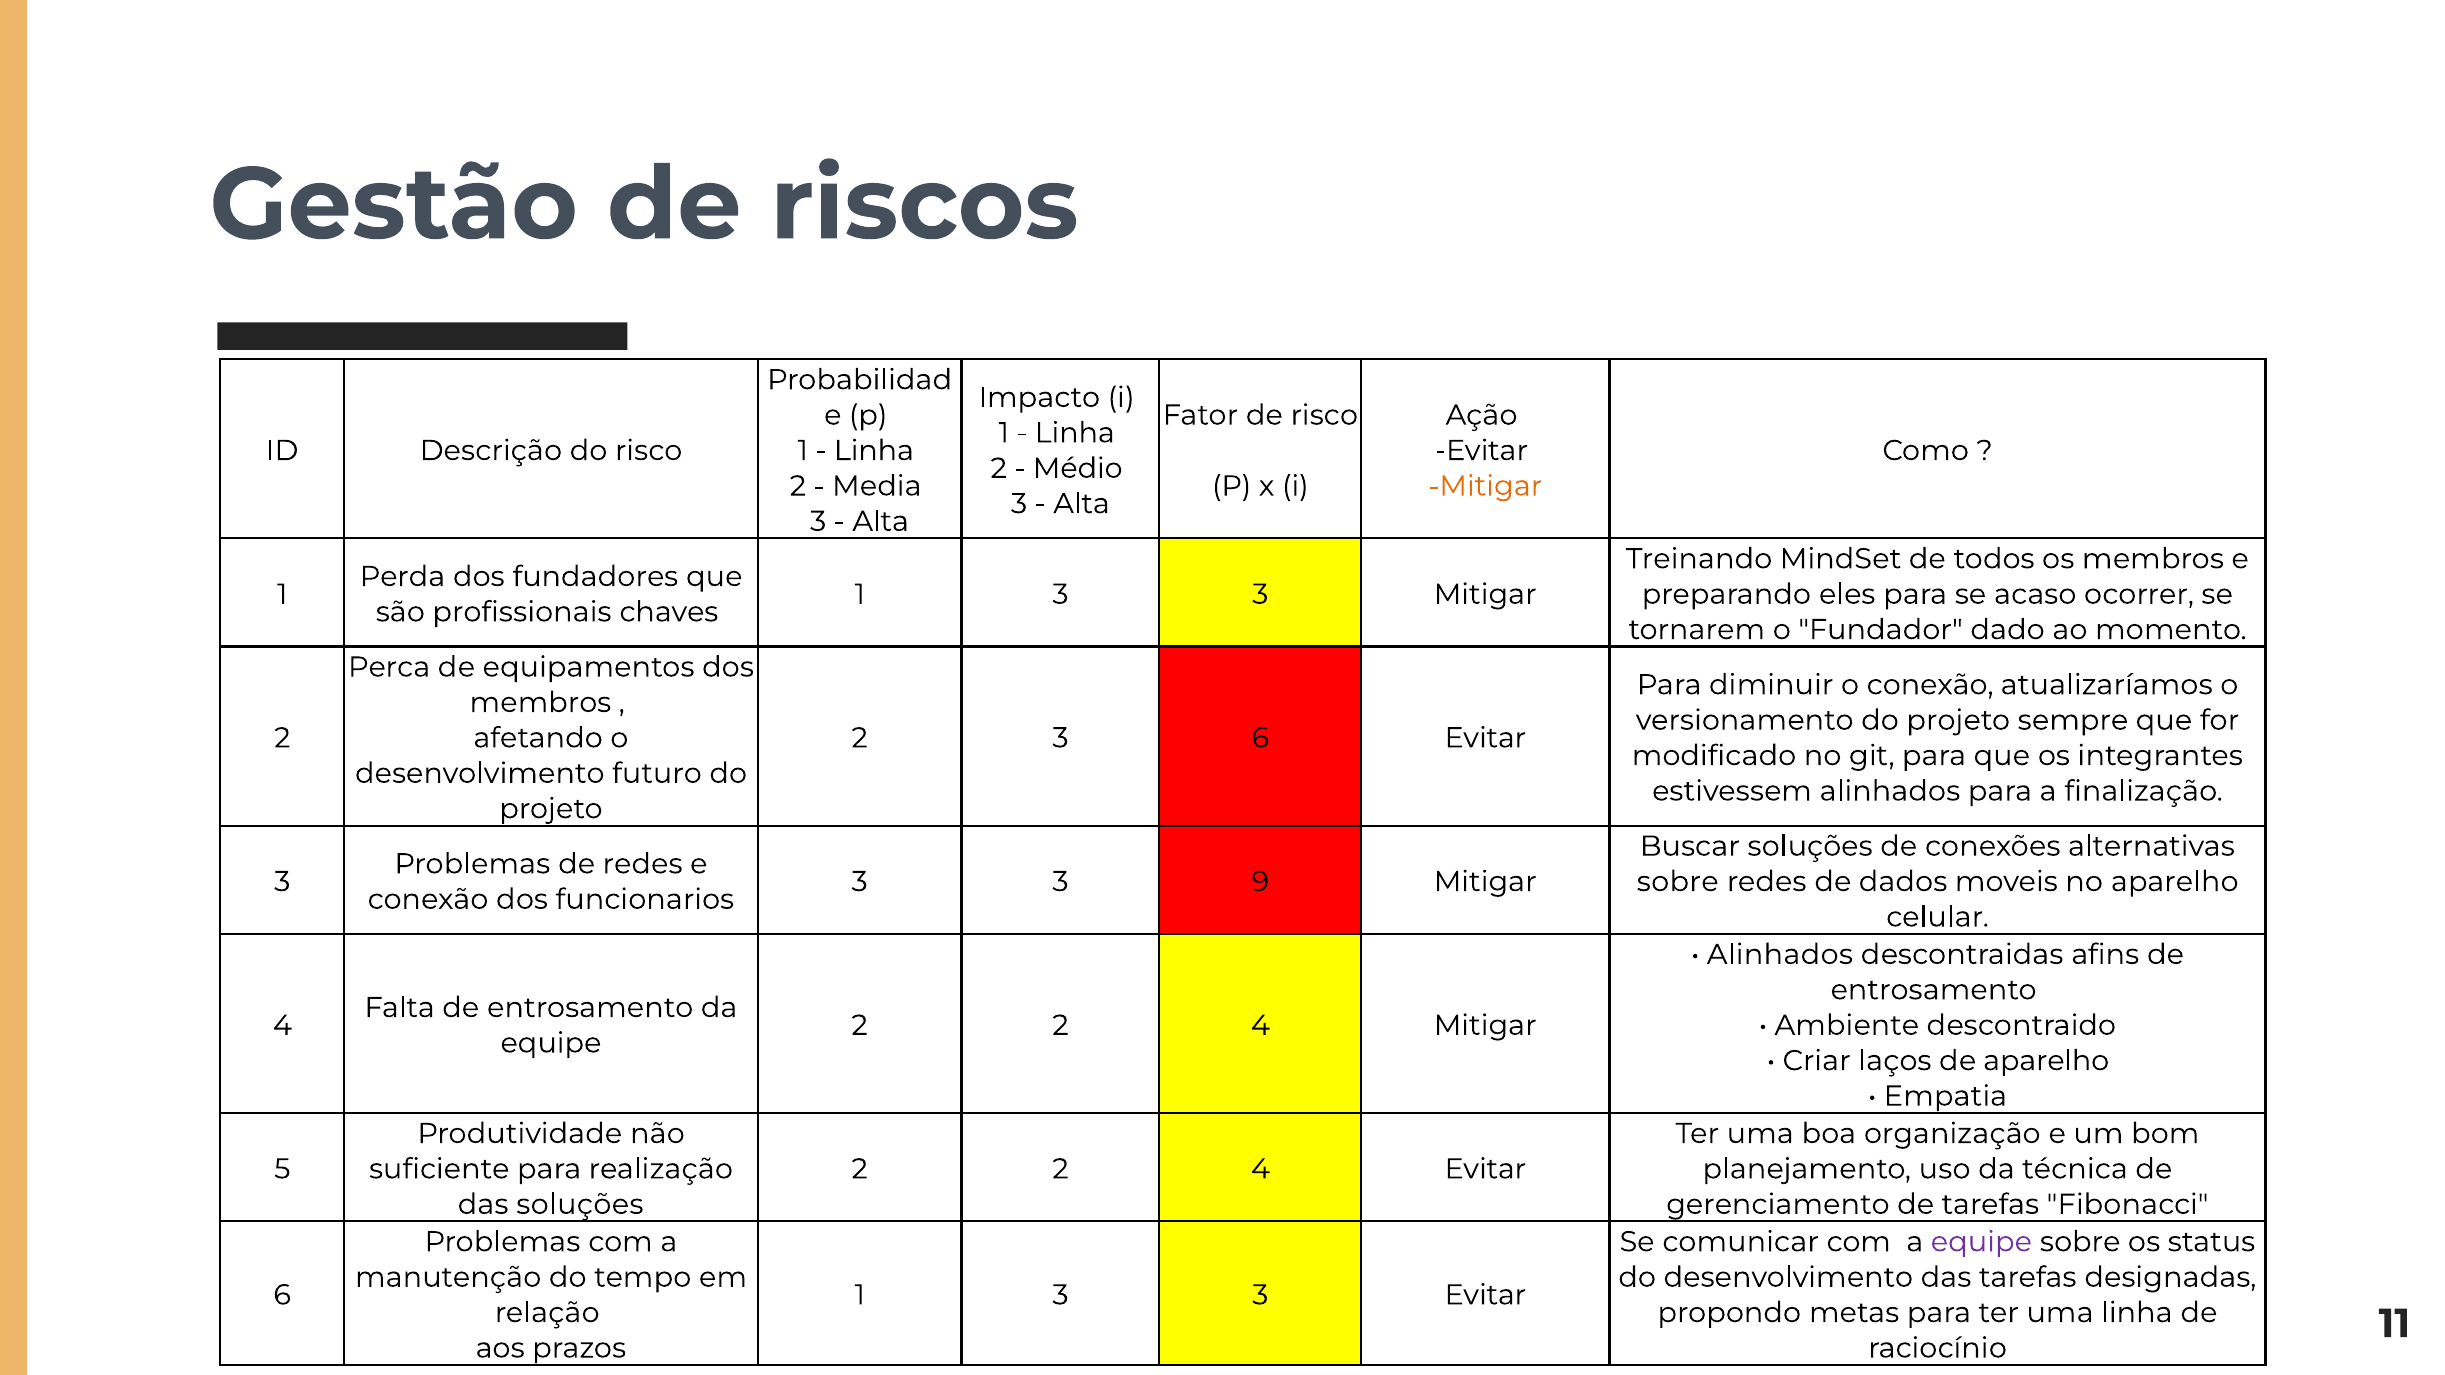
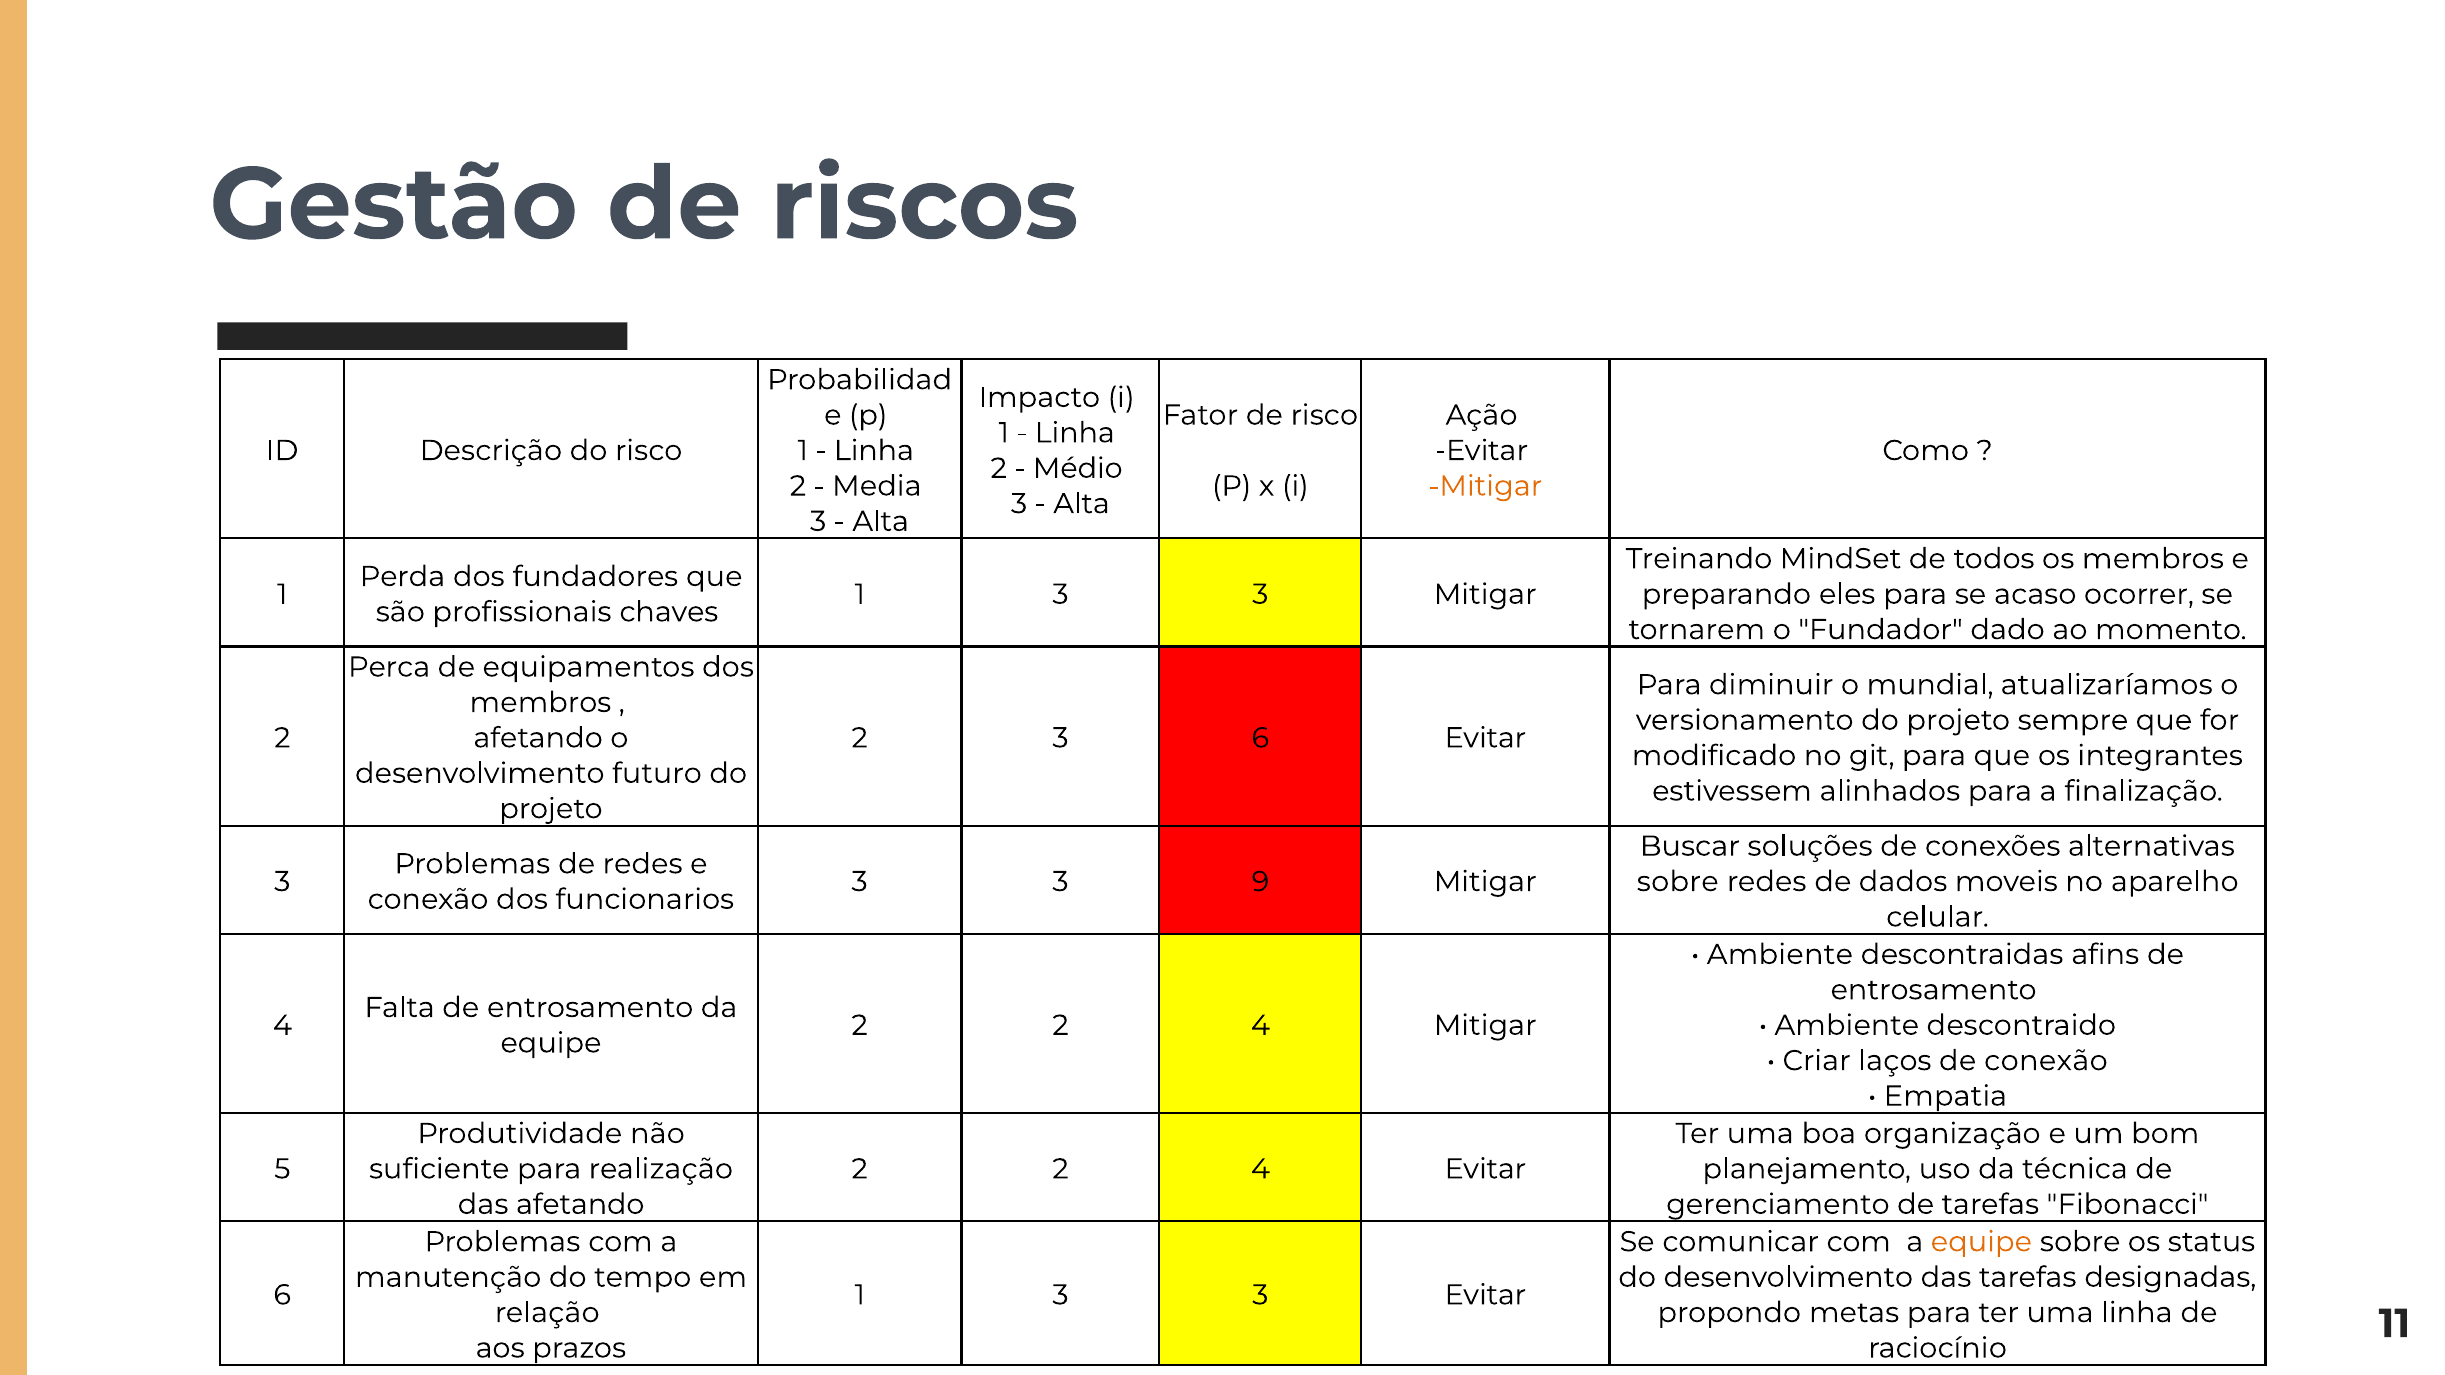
o conexão: conexão -> mundial
Alinhados at (1780, 955): Alinhados -> Ambiente
de aparelho: aparelho -> conexão
das soluções: soluções -> afetando
equipe at (1981, 1242) colour: purple -> orange
